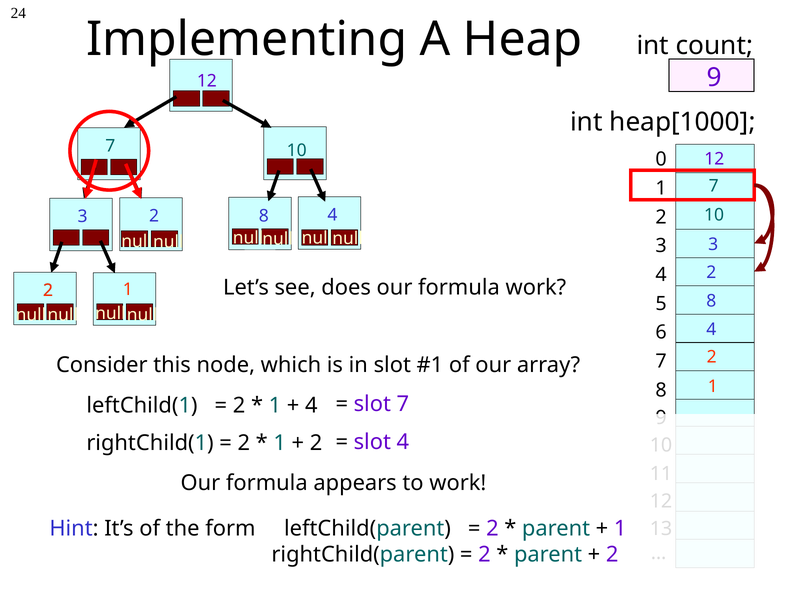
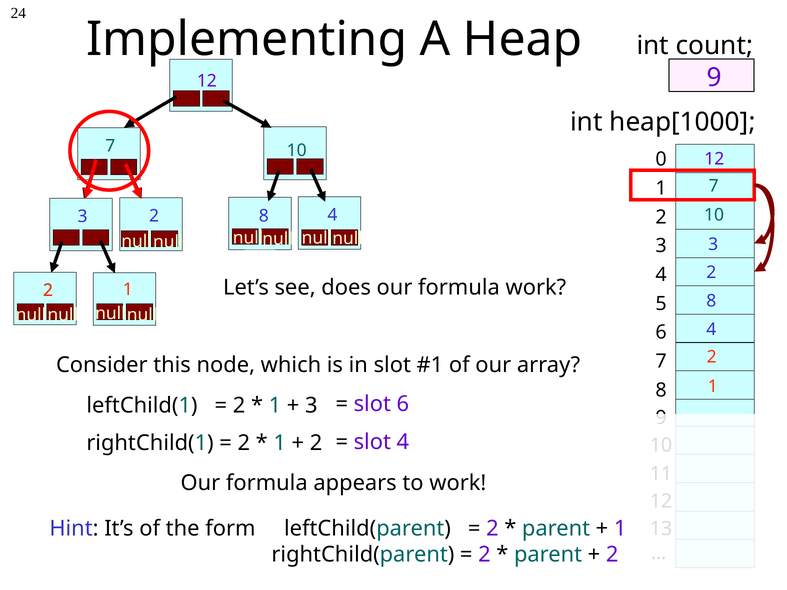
4 at (311, 405): 4 -> 3
slot 7: 7 -> 6
